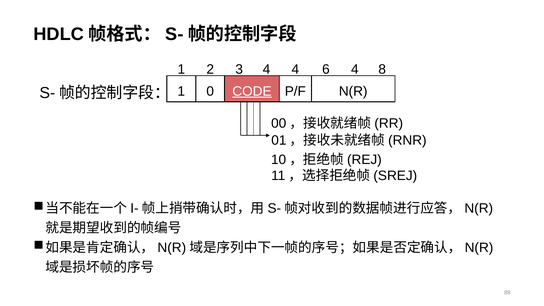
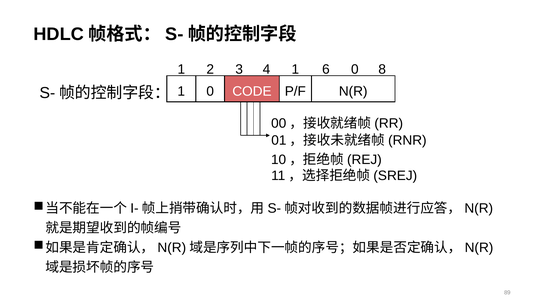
4 4: 4 -> 1
6 4: 4 -> 0
CODE underline: present -> none
